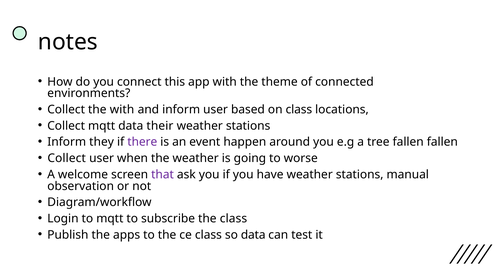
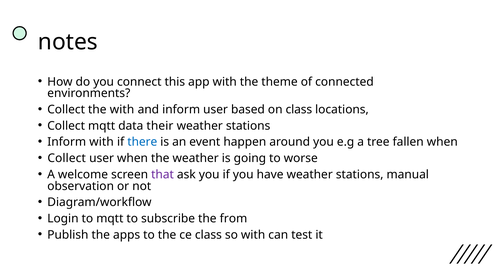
Inform they: they -> with
there colour: purple -> blue
fallen fallen: fallen -> when
the class: class -> from
so data: data -> with
